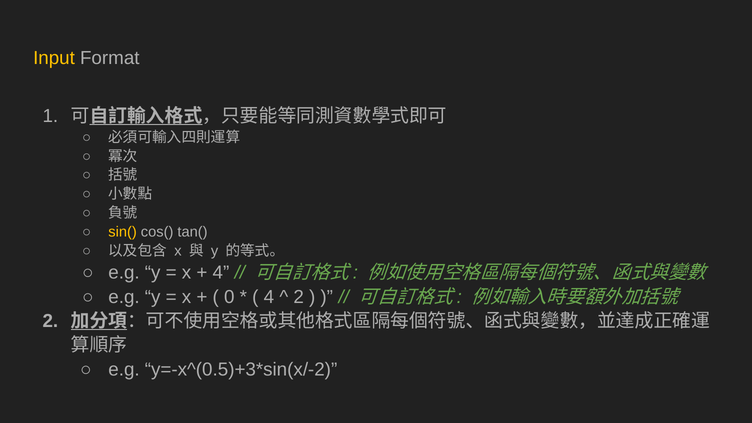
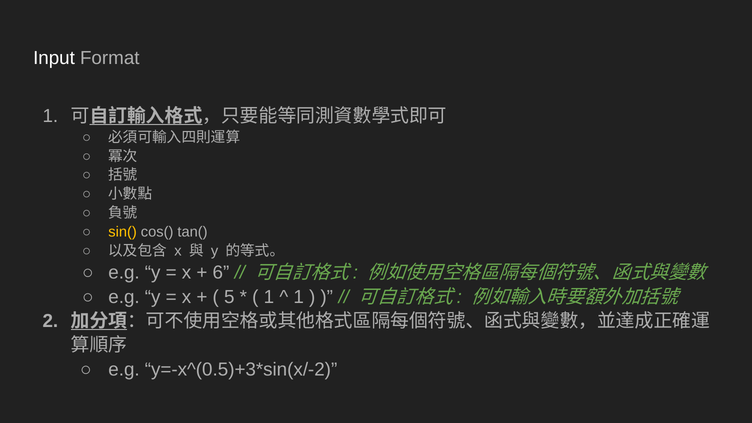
Input colour: yellow -> white
4 at (221, 273): 4 -> 6
0: 0 -> 5
4 at (269, 297): 4 -> 1
2 at (299, 297): 2 -> 1
